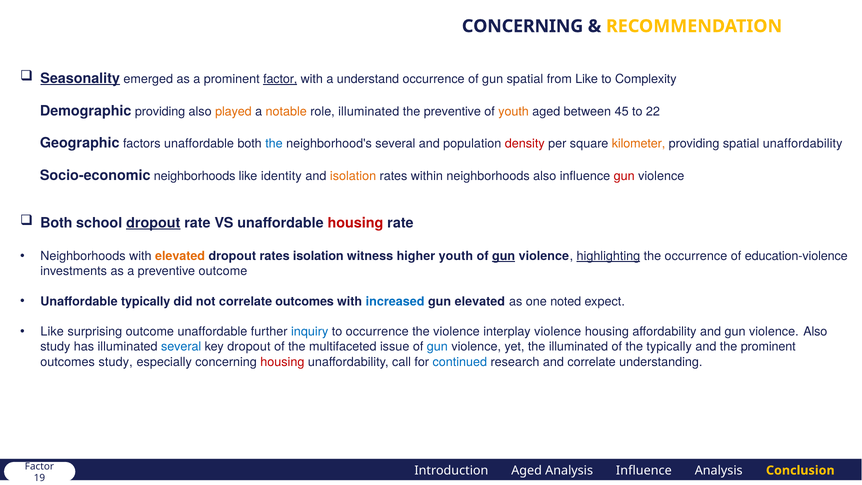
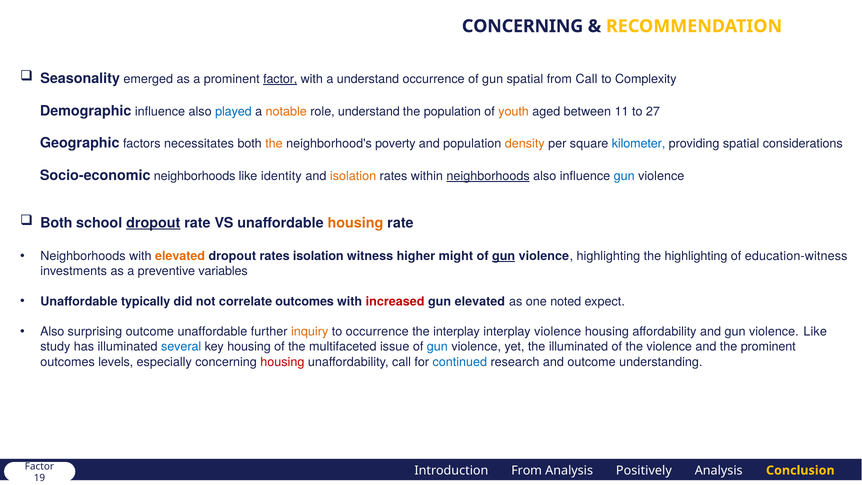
Seasonality underline: present -> none
from Like: Like -> Call
Demographic providing: providing -> influence
played colour: orange -> blue
role illuminated: illuminated -> understand
the preventive: preventive -> population
between 45: 45 -> 11
22: 22 -> 27
factors unaffordable: unaffordable -> necessitates
the at (274, 144) colour: blue -> orange
neighborhood's several: several -> poverty
density colour: red -> orange
kilometer colour: orange -> blue
spatial unaffordability: unaffordability -> considerations
neighborhoods at (488, 176) underline: none -> present
gun at (624, 176) colour: red -> blue
housing at (355, 223) colour: red -> orange
higher youth: youth -> might
highlighting at (608, 256) underline: present -> none
the occurrence: occurrence -> highlighting
education-violence: education-violence -> education-witness
preventive outcome: outcome -> variables
increased colour: blue -> red
Like at (52, 332): Like -> Also
inquiry colour: blue -> orange
the violence: violence -> interplay
violence Also: Also -> Like
key dropout: dropout -> housing
the typically: typically -> violence
outcomes study: study -> levels
and correlate: correlate -> outcome
Introduction Aged: Aged -> From
Analysis Influence: Influence -> Positively
